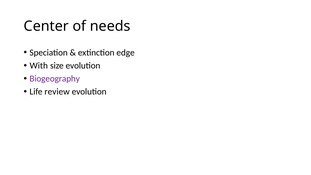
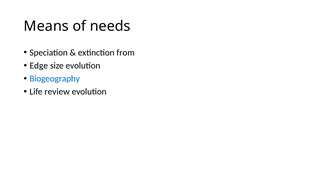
Center: Center -> Means
edge: edge -> from
With: With -> Edge
Biogeography colour: purple -> blue
